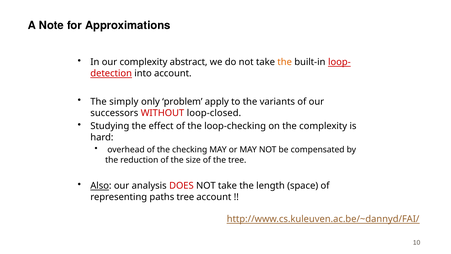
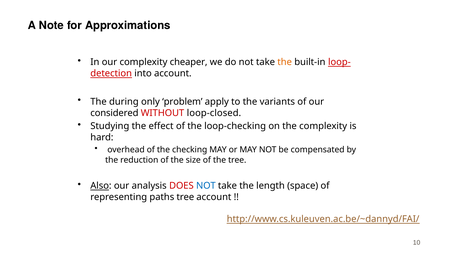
abstract: abstract -> cheaper
simply: simply -> during
successors: successors -> considered
NOT at (206, 186) colour: black -> blue
